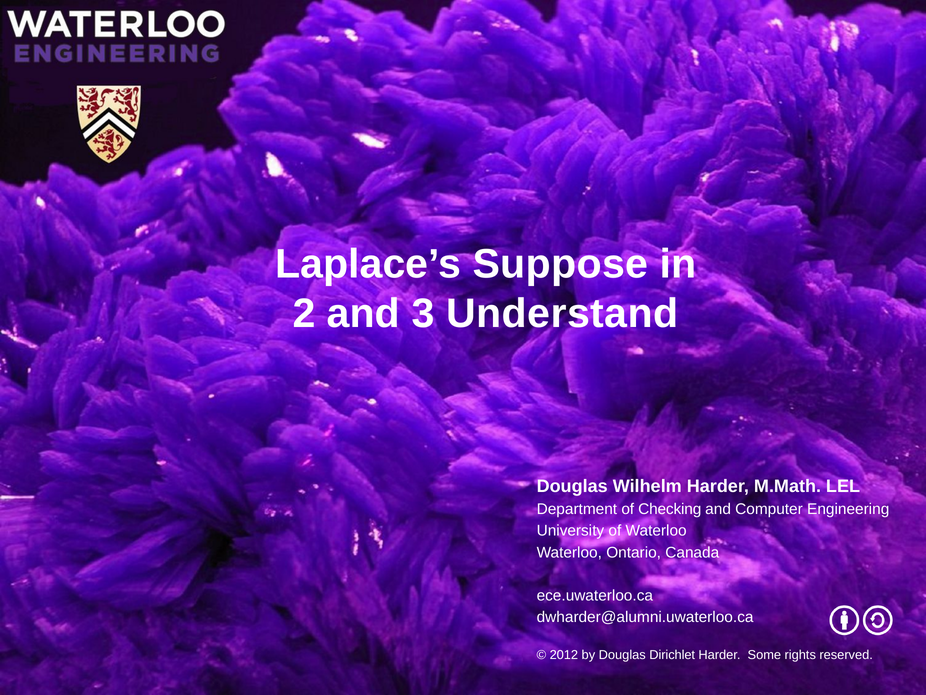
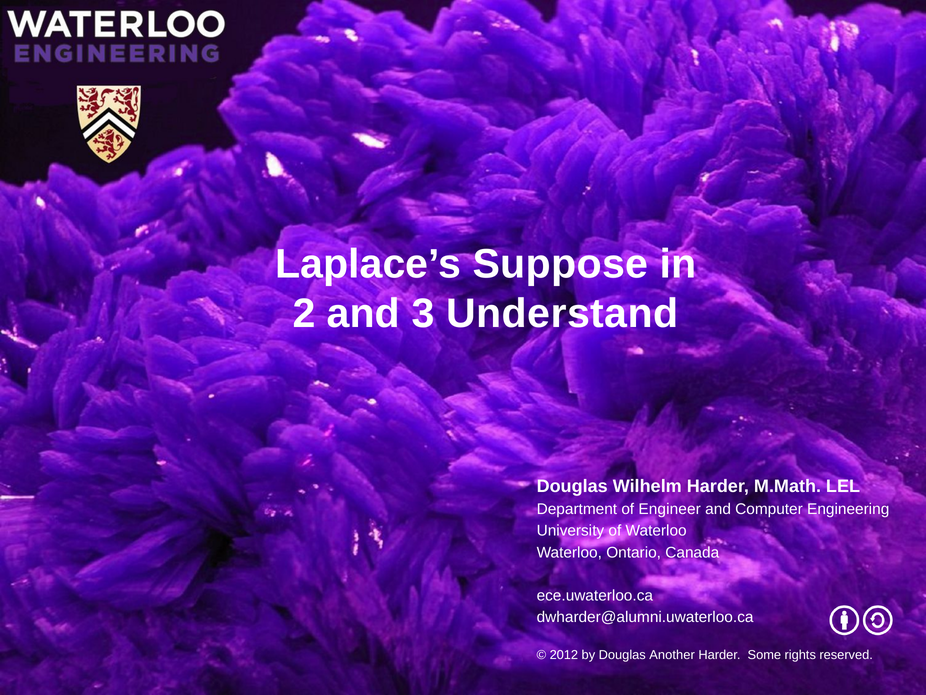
Checking: Checking -> Engineer
Dirichlet: Dirichlet -> Another
